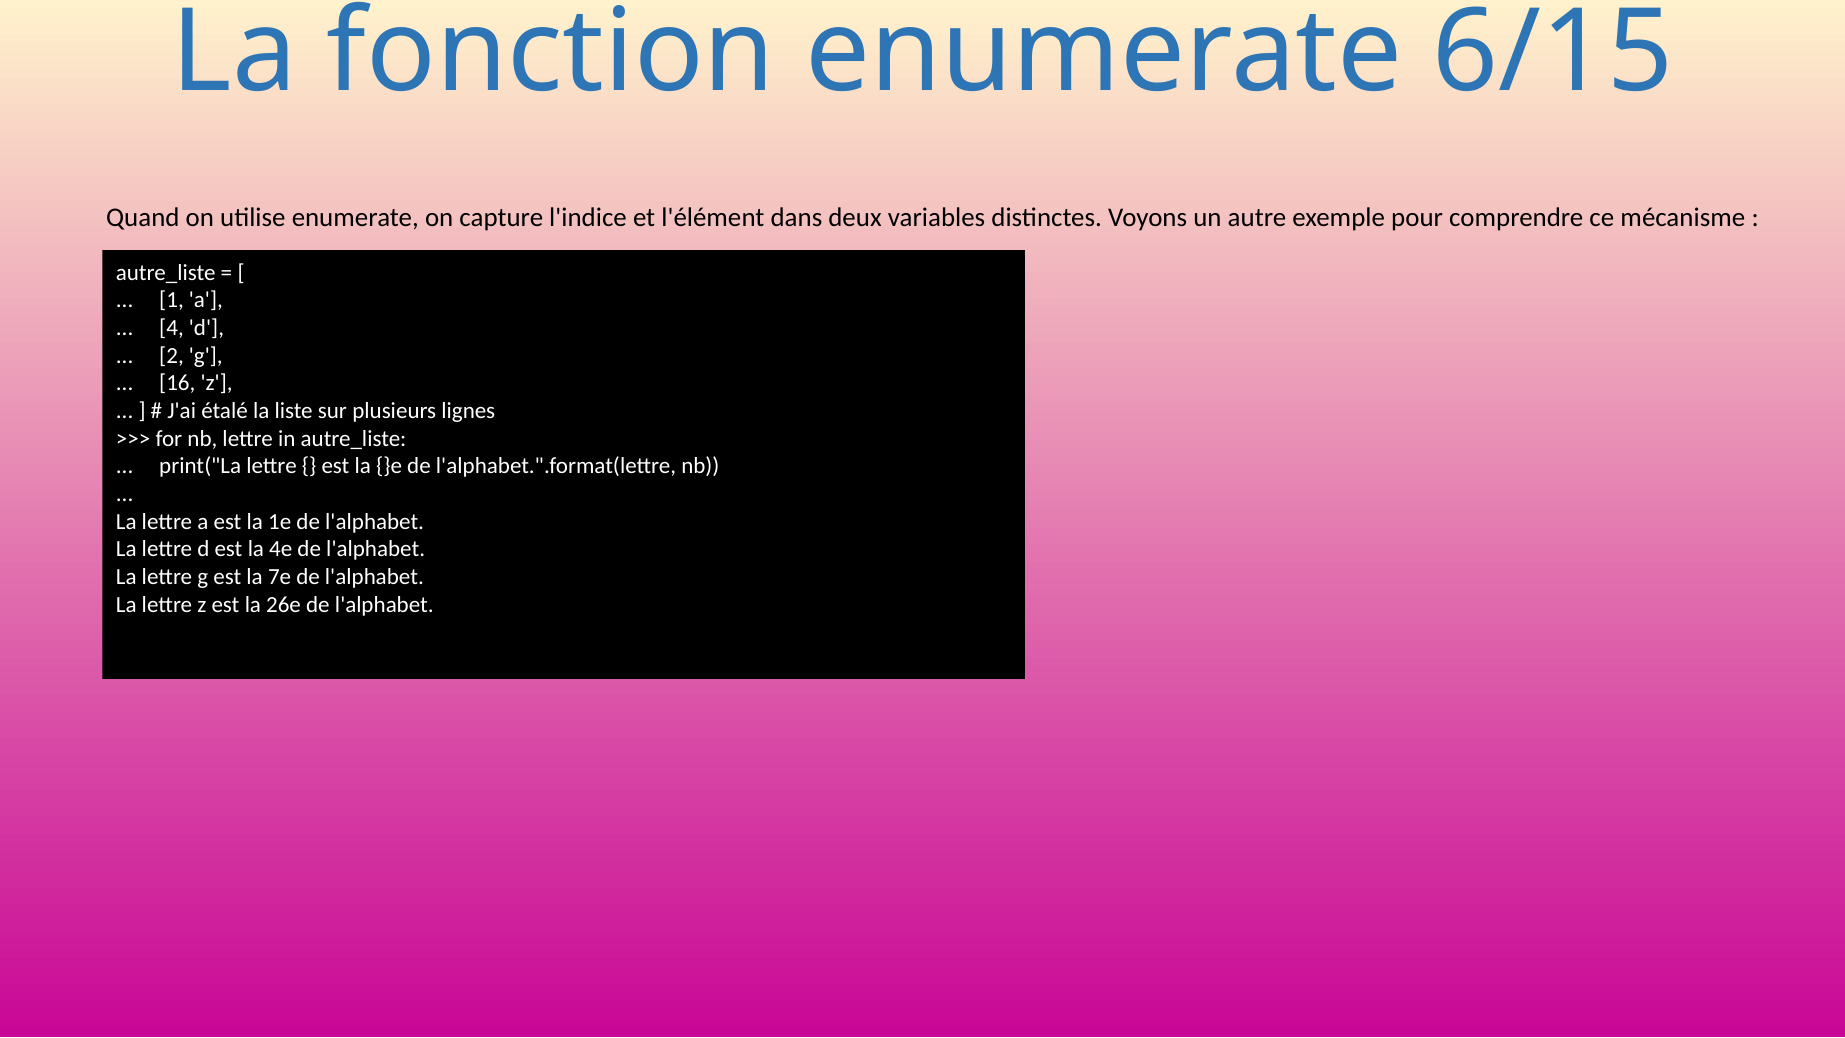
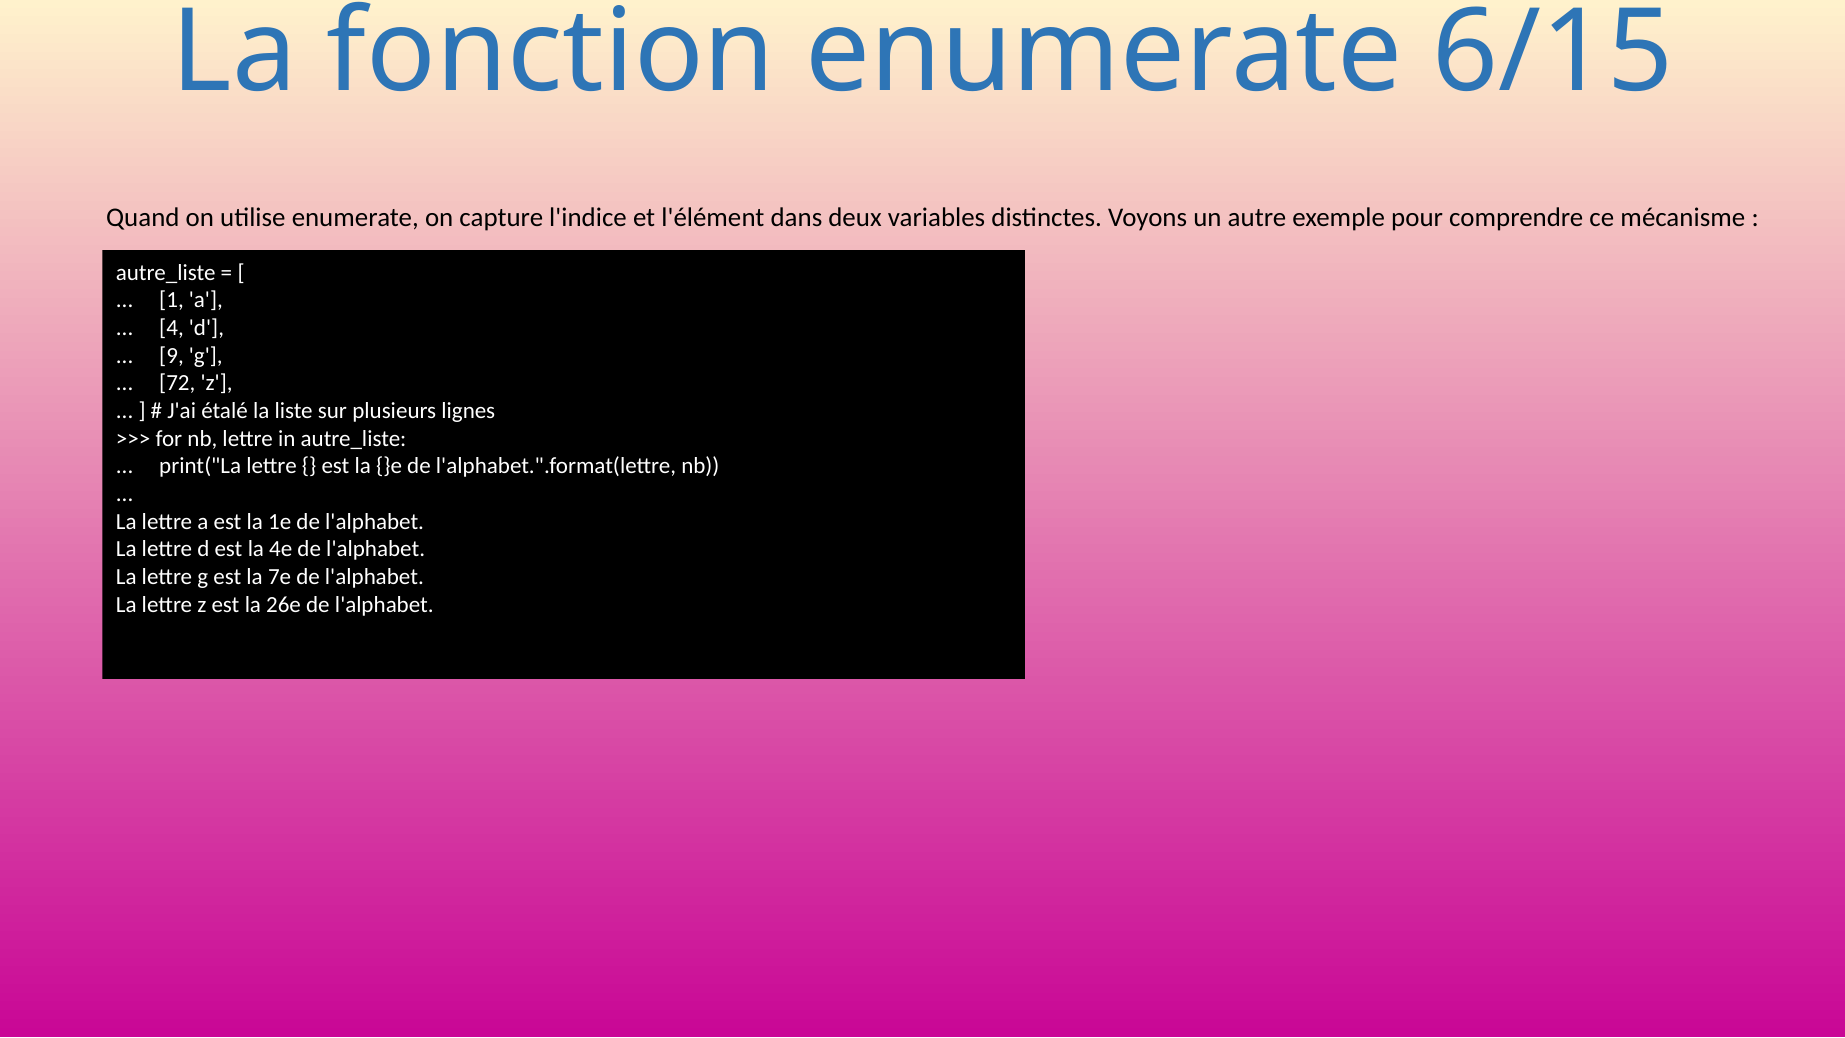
2: 2 -> 9
16: 16 -> 72
